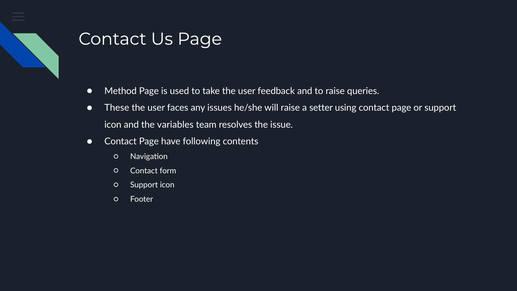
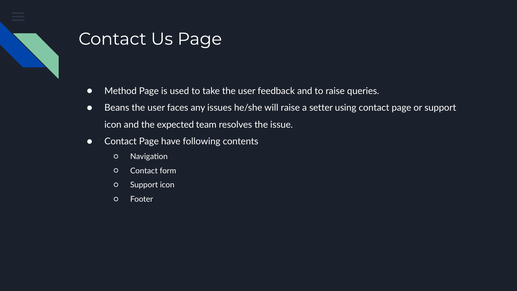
These: These -> Beans
variables: variables -> expected
